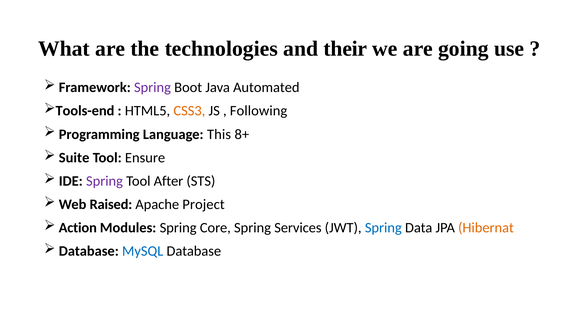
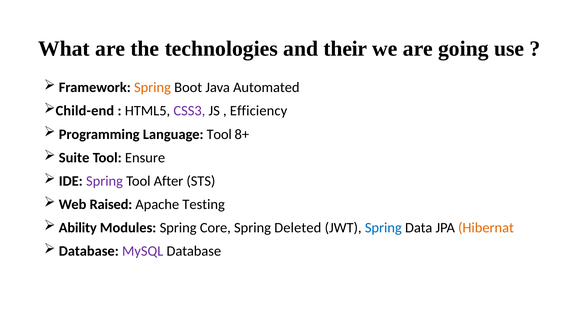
Spring at (152, 88) colour: purple -> orange
Tools-end: Tools-end -> Child-end
CSS3 colour: orange -> purple
Following: Following -> Efficiency
Language This: This -> Tool
Project: Project -> Testing
Action: Action -> Ability
Services: Services -> Deleted
MySQL colour: blue -> purple
